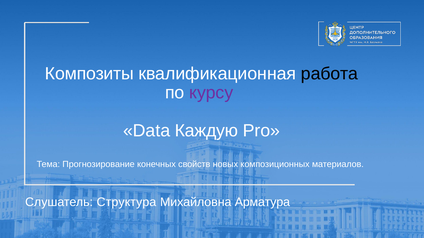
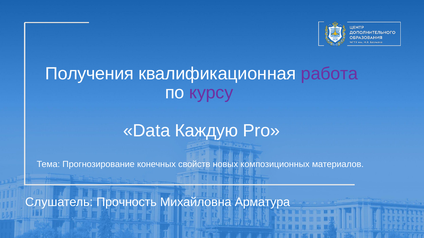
Композиты: Композиты -> Получения
работа colour: black -> purple
Структура: Структура -> Прочность
